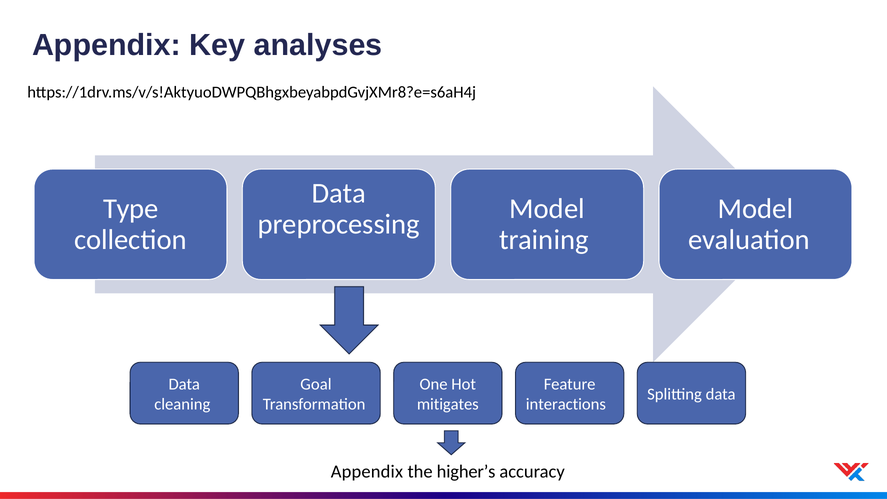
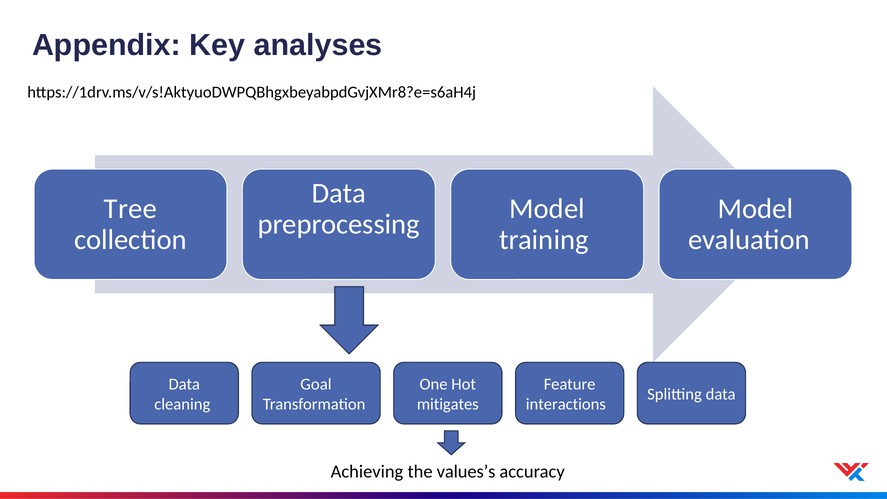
Type: Type -> Tree
Appendix at (367, 472): Appendix -> Achieving
higher’s: higher’s -> values’s
